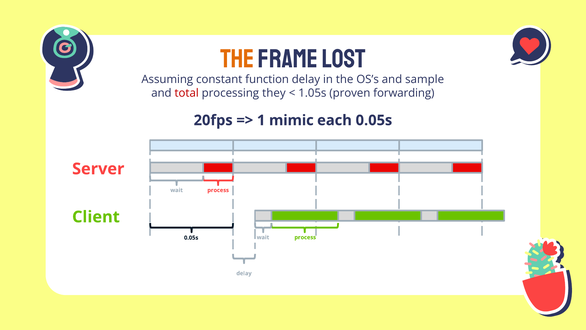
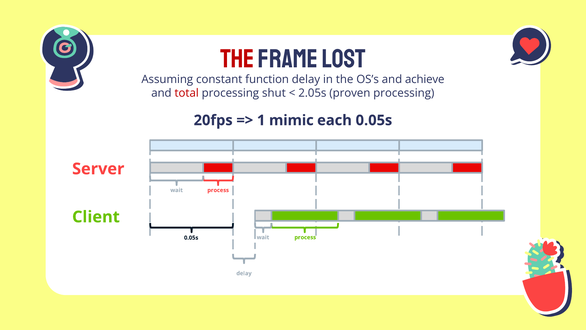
The at (237, 59) colour: orange -> red
sample: sample -> achieve
they: they -> shut
1.05s: 1.05s -> 2.05s
proven forwarding: forwarding -> processing
